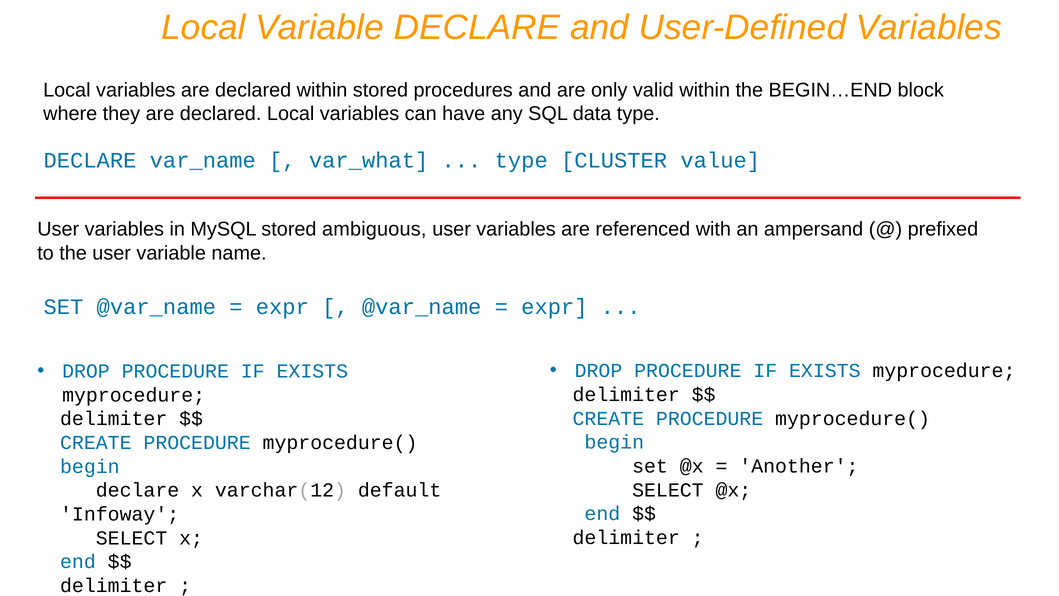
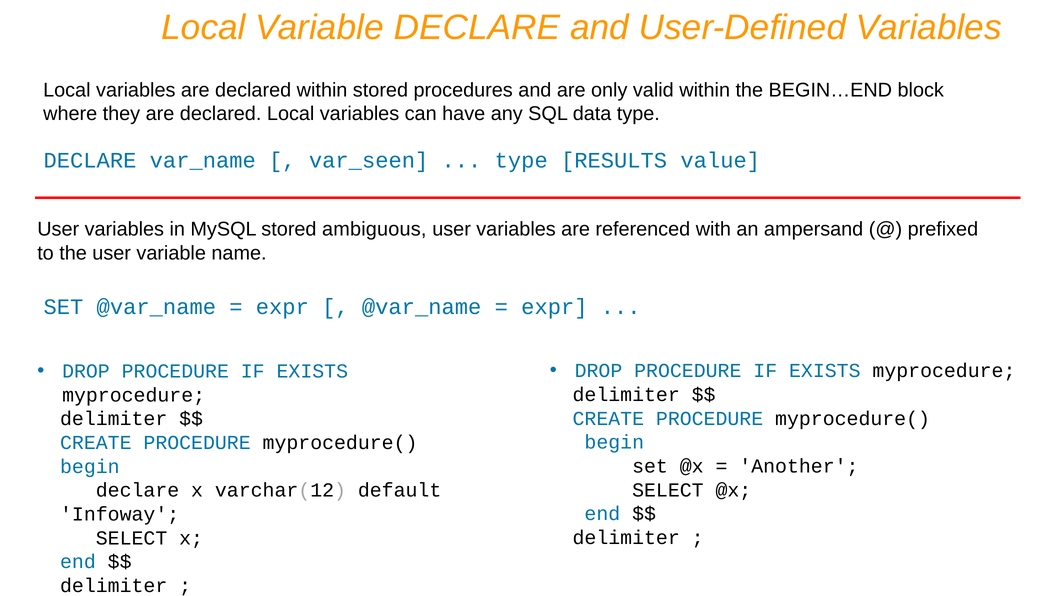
var_what: var_what -> var_seen
CLUSTER: CLUSTER -> RESULTS
